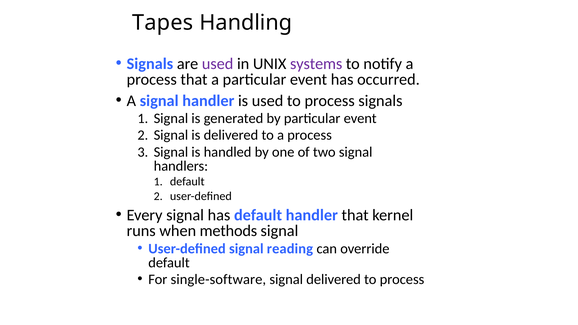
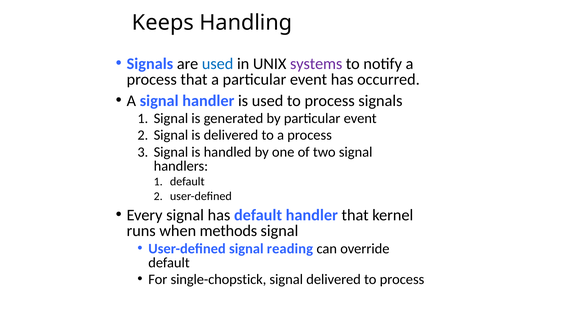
Tapes: Tapes -> Keeps
used at (218, 64) colour: purple -> blue
single-software: single-software -> single-chopstick
